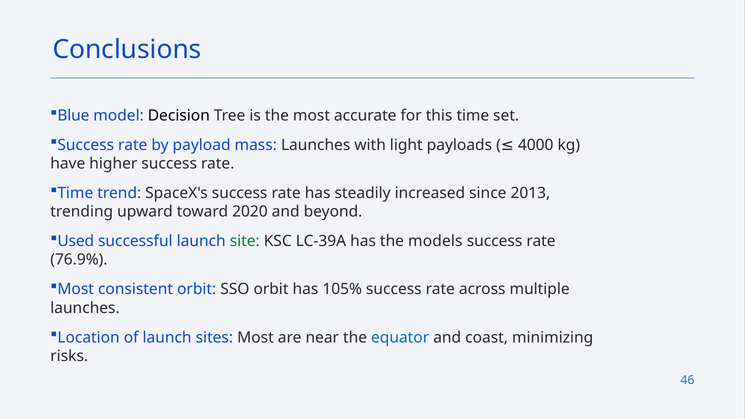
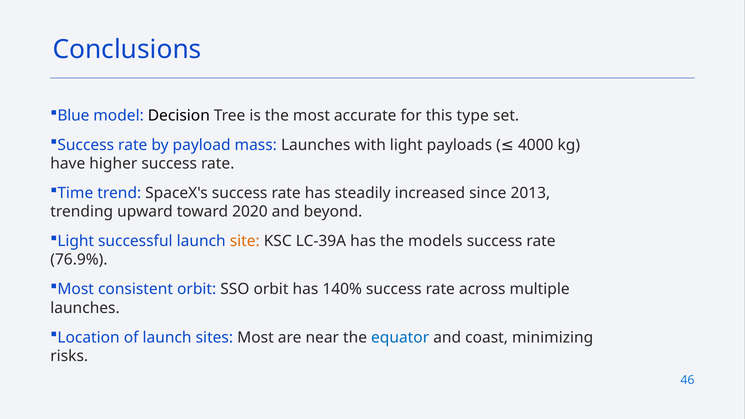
this time: time -> type
Used at (76, 241): Used -> Light
site colour: green -> orange
105%: 105% -> 140%
